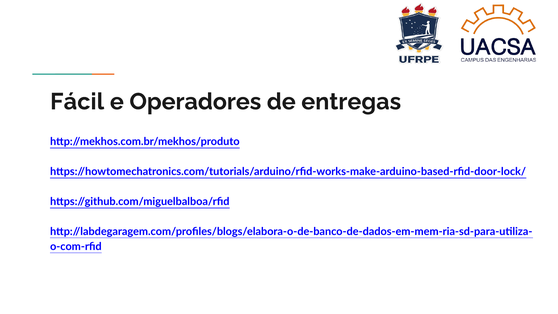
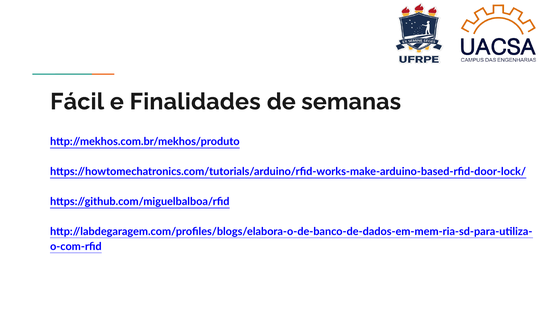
Operadores: Operadores -> Finalidades
entregas: entregas -> semanas
